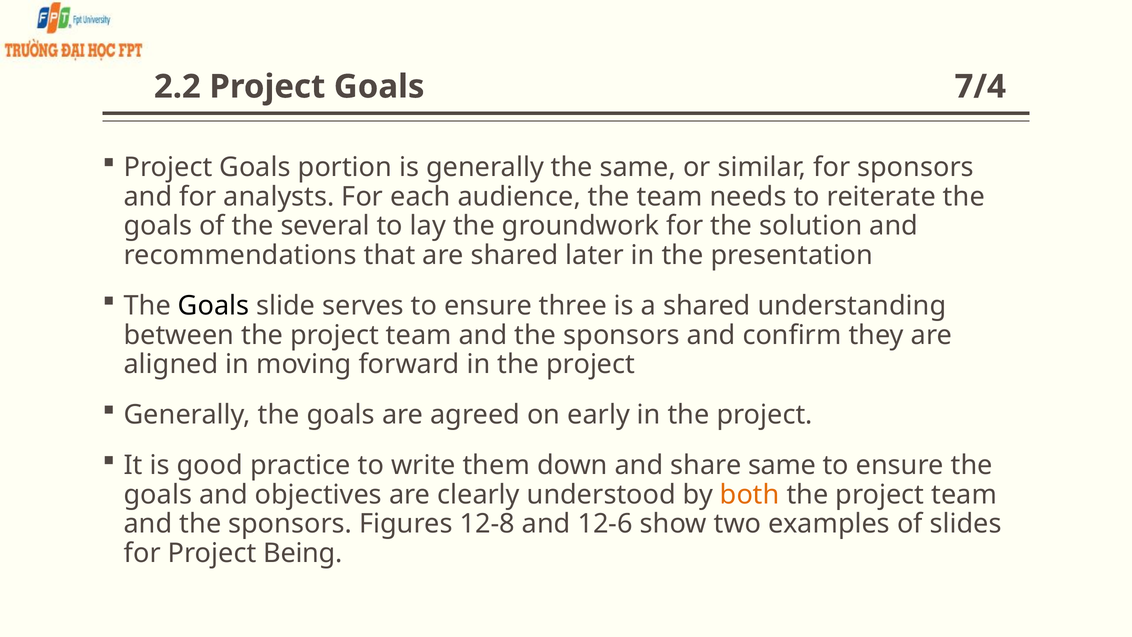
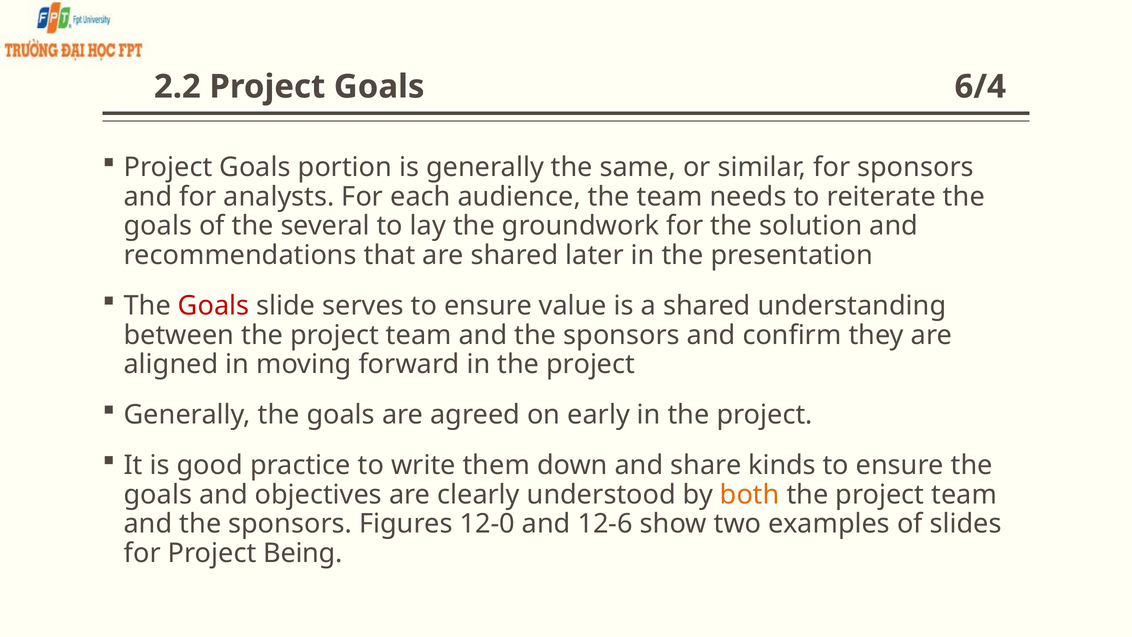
7/4: 7/4 -> 6/4
Goals at (214, 306) colour: black -> red
three: three -> value
share same: same -> kinds
12-8: 12-8 -> 12-0
